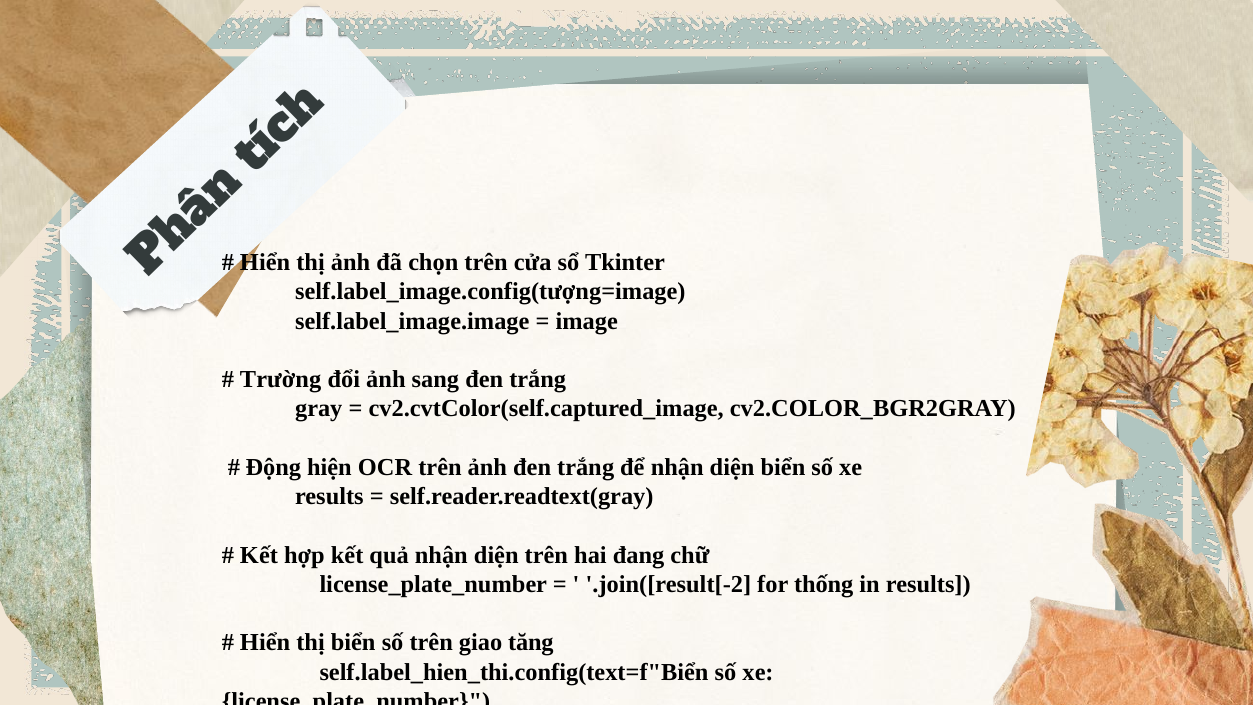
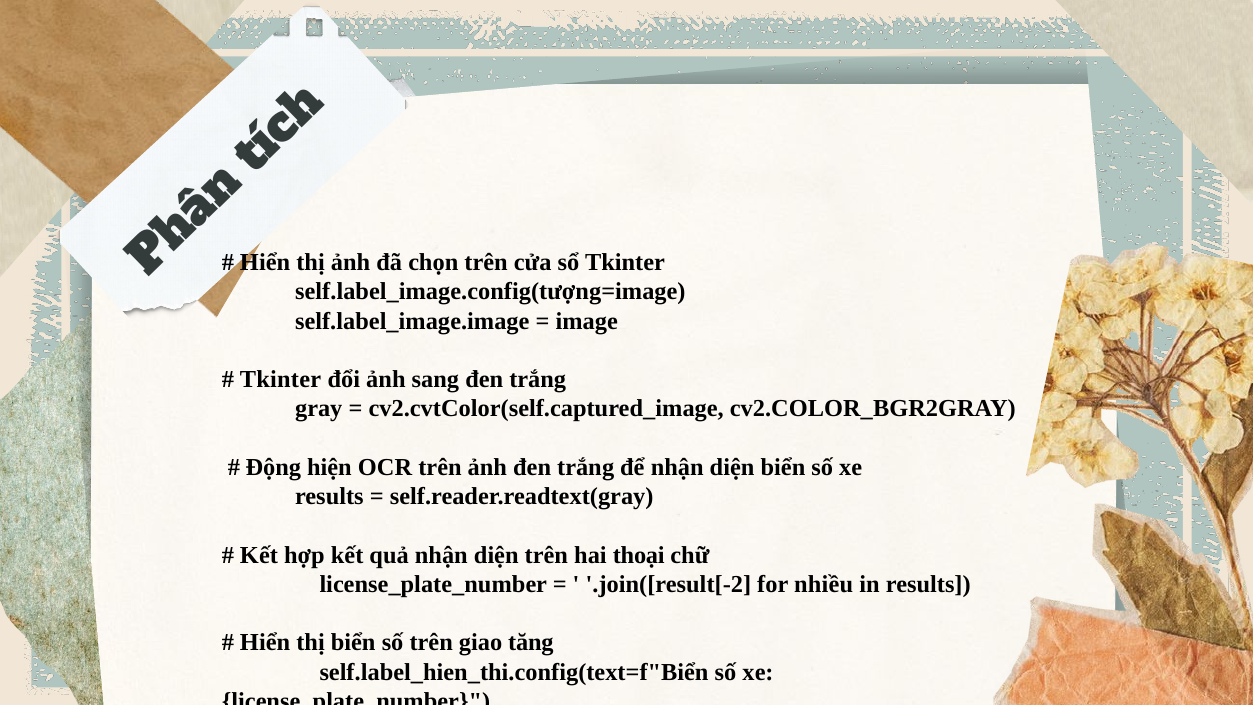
Trường at (281, 380): Trường -> Tkinter
đang: đang -> thoại
thống: thống -> nhiều
